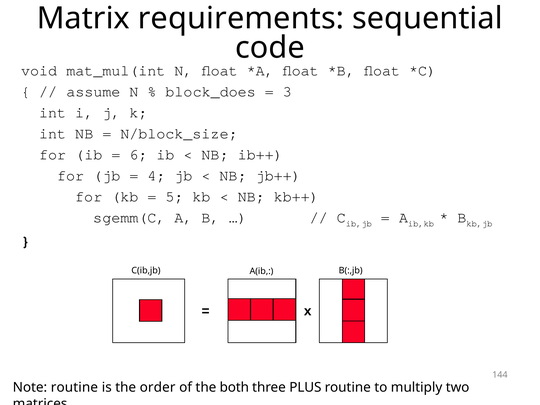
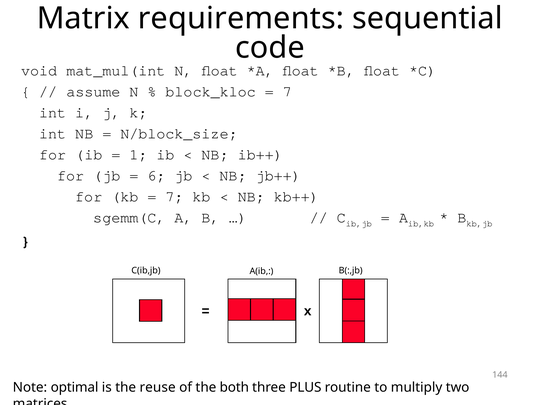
block_does: block_does -> block_kloc
3 at (287, 92): 3 -> 7
6: 6 -> 1
4: 4 -> 6
5 at (175, 197): 5 -> 7
Note routine: routine -> optimal
order: order -> reuse
